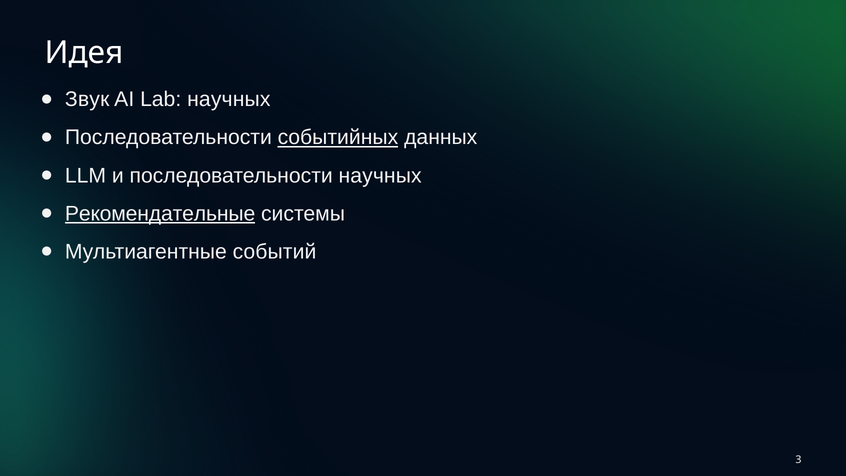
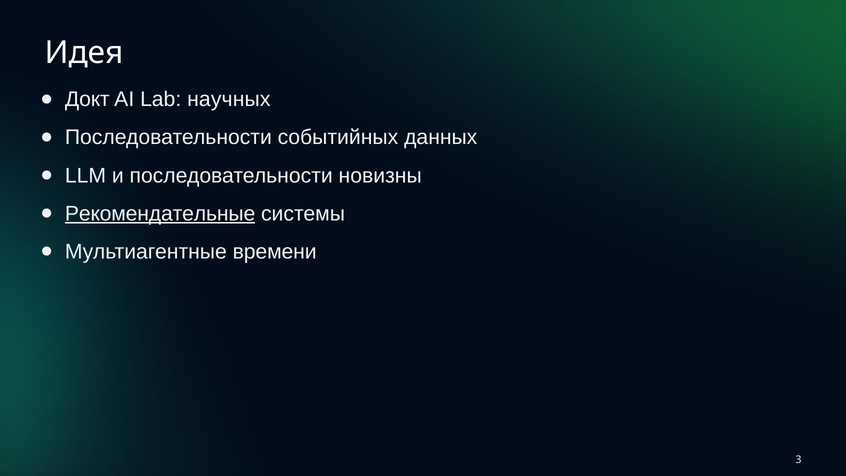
Звук: Звук -> Докт
событийных underline: present -> none
последовательности научных: научных -> новизны
событий: событий -> времени
